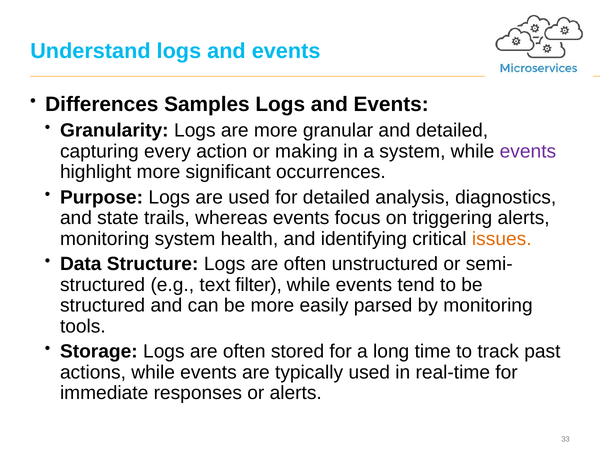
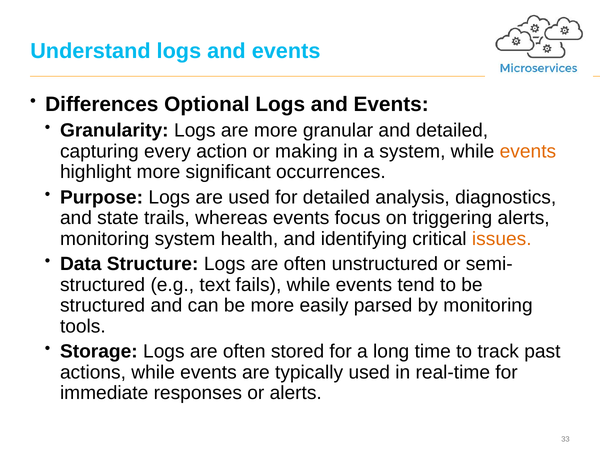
Samples: Samples -> Optional
events at (528, 151) colour: purple -> orange
filter: filter -> fails
